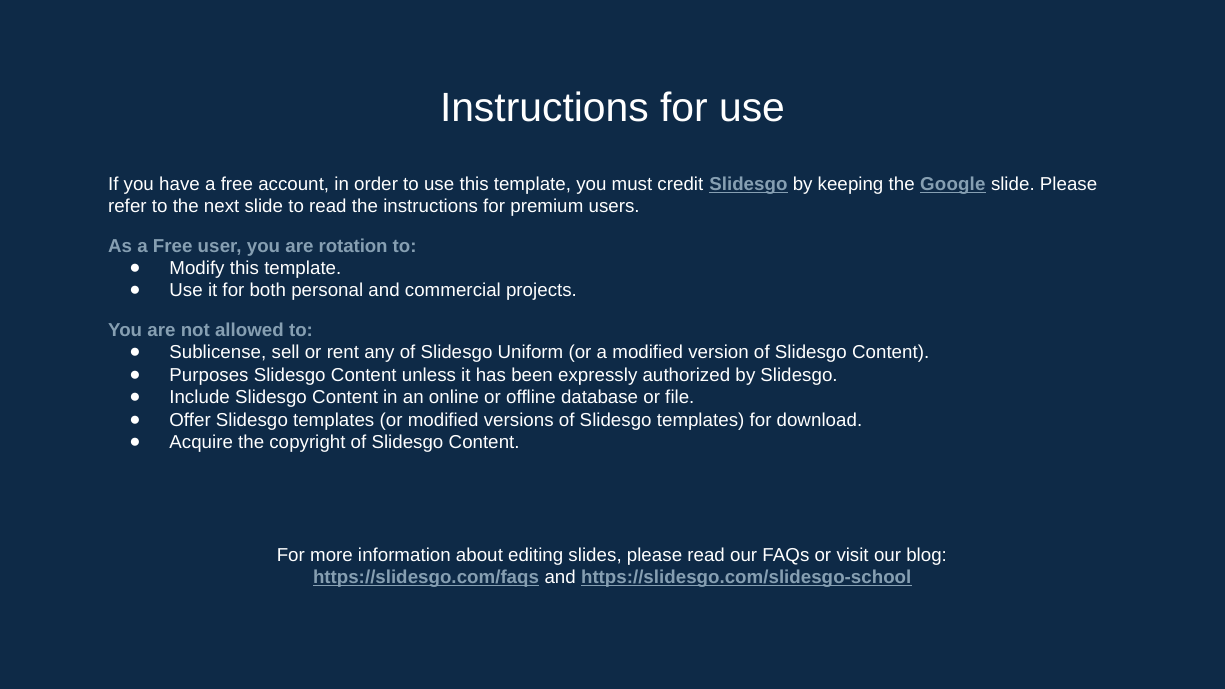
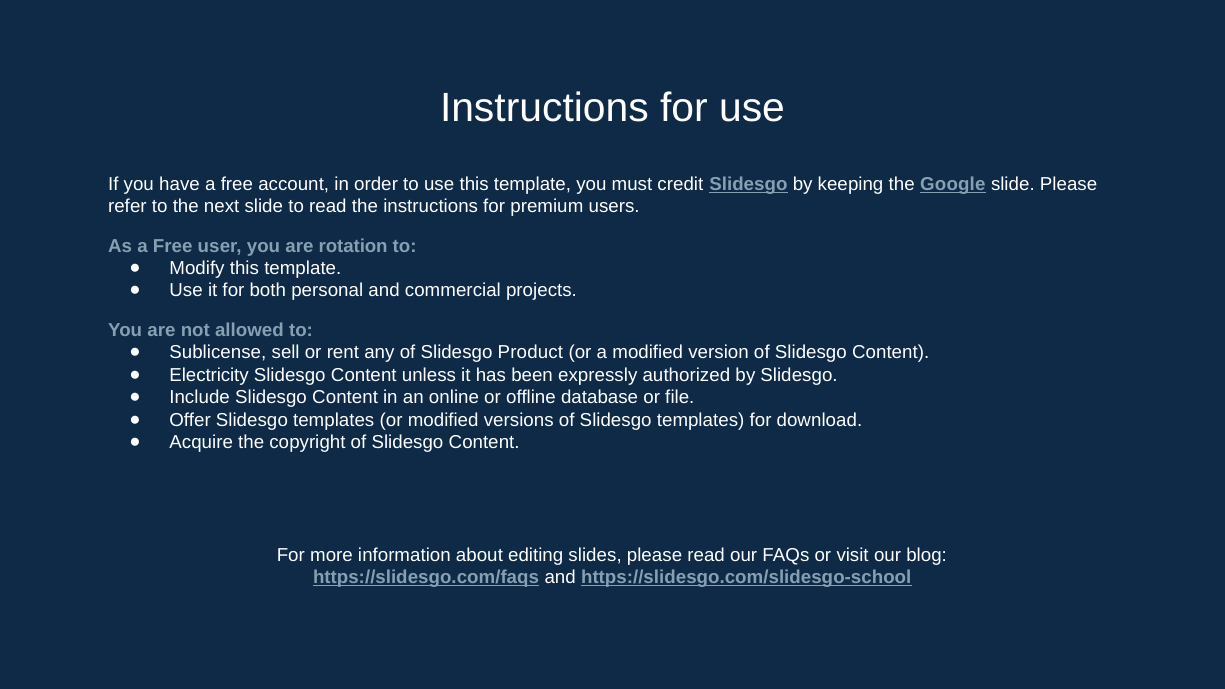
Uniform: Uniform -> Product
Purposes: Purposes -> Electricity
